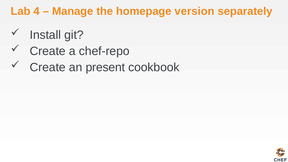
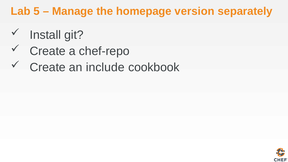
4: 4 -> 5
present: present -> include
